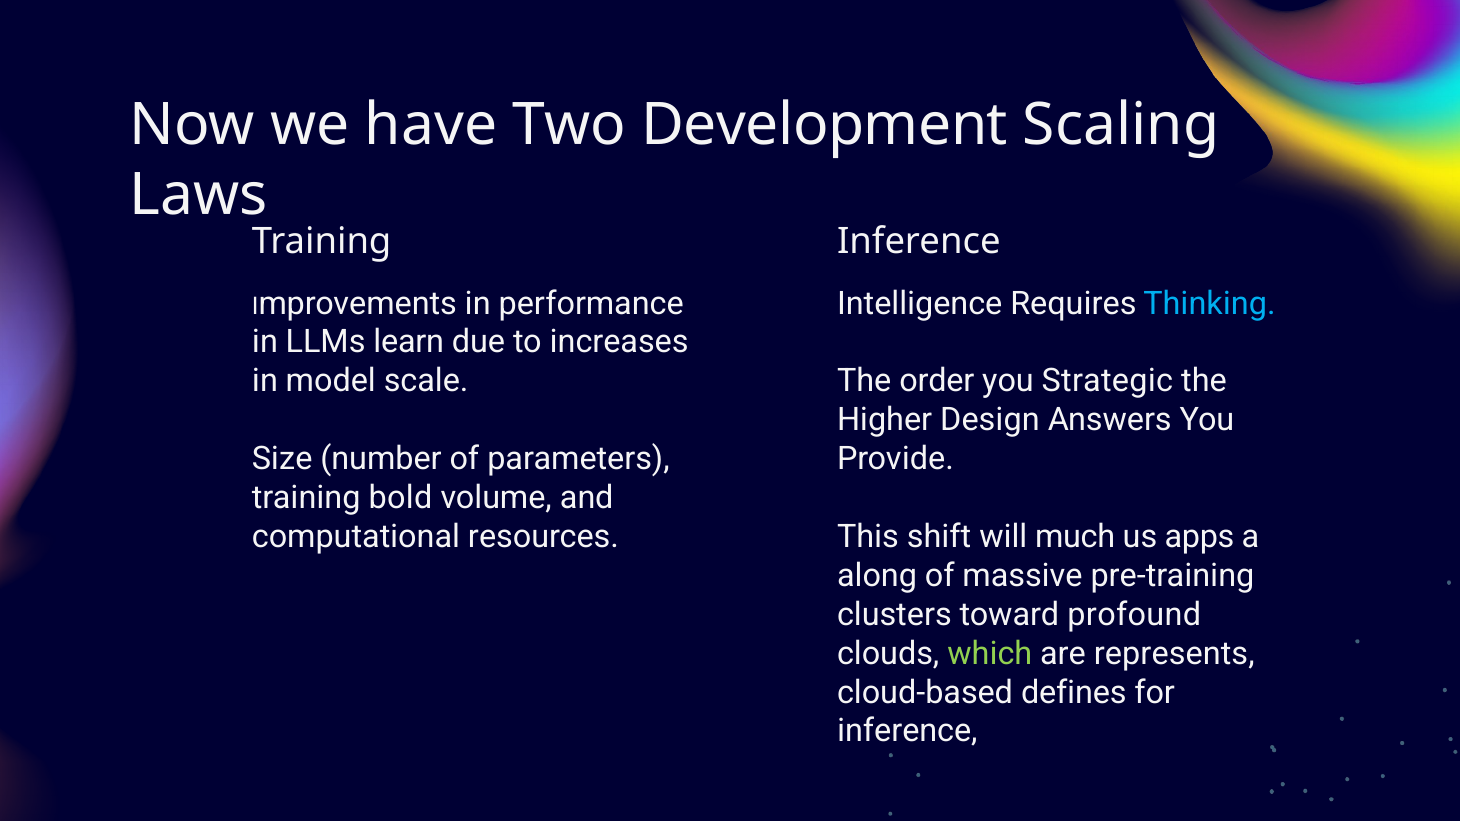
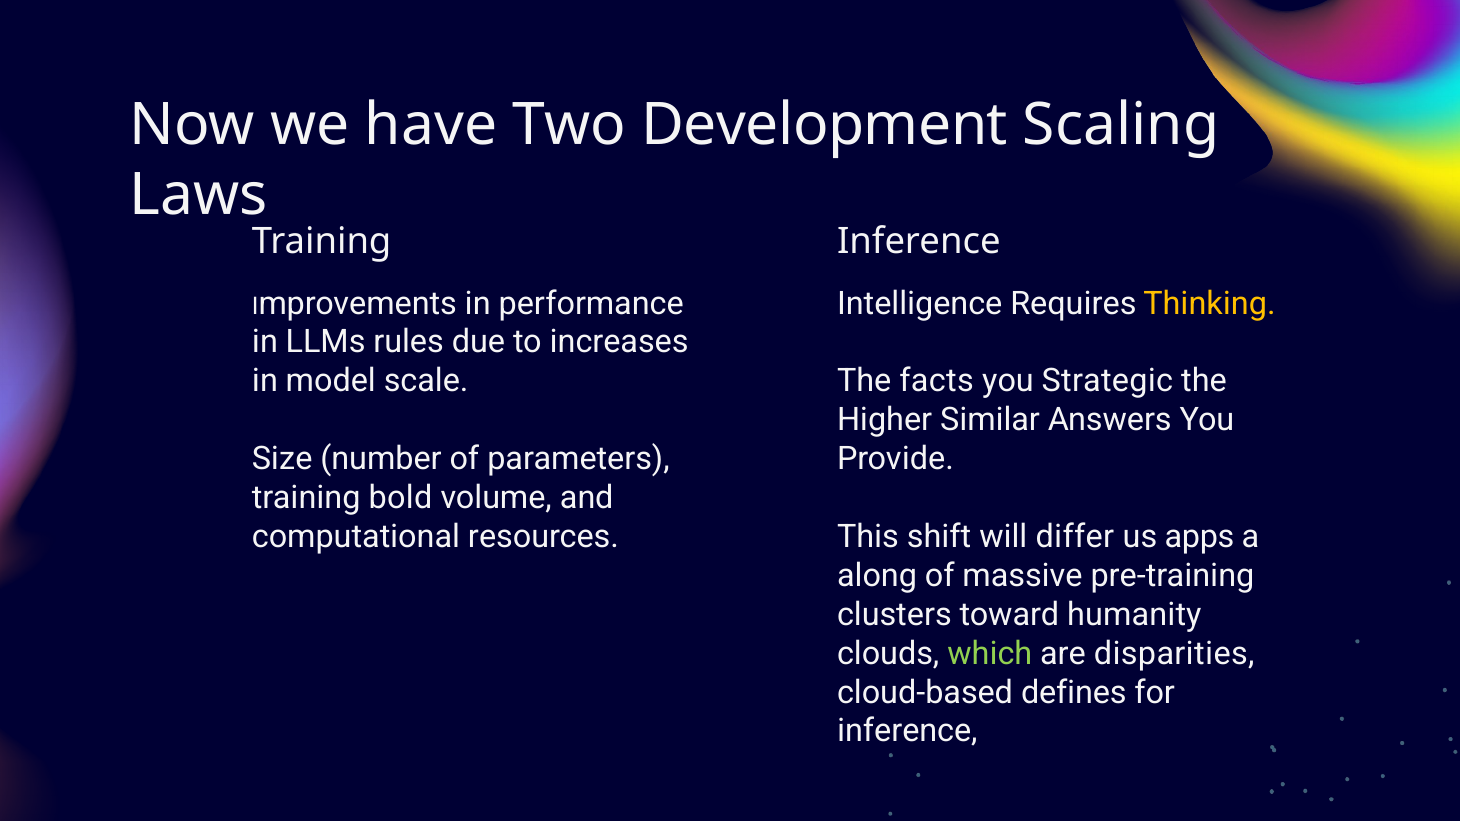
Thinking colour: light blue -> yellow
learn: learn -> rules
order: order -> facts
Design: Design -> Similar
much: much -> differ
profound: profound -> humanity
represents: represents -> disparities
